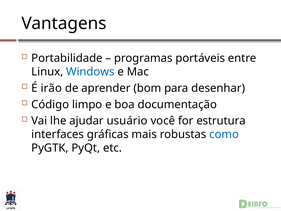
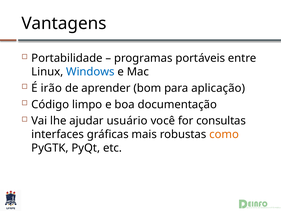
desenhar: desenhar -> aplicação
estrutura: estrutura -> consultas
como colour: blue -> orange
